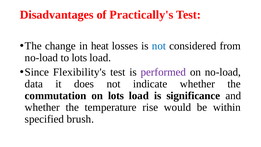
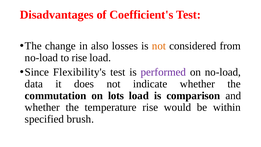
Practically's: Practically's -> Coefficient's
heat: heat -> also
not at (159, 46) colour: blue -> orange
to lots: lots -> rise
significance: significance -> comparison
